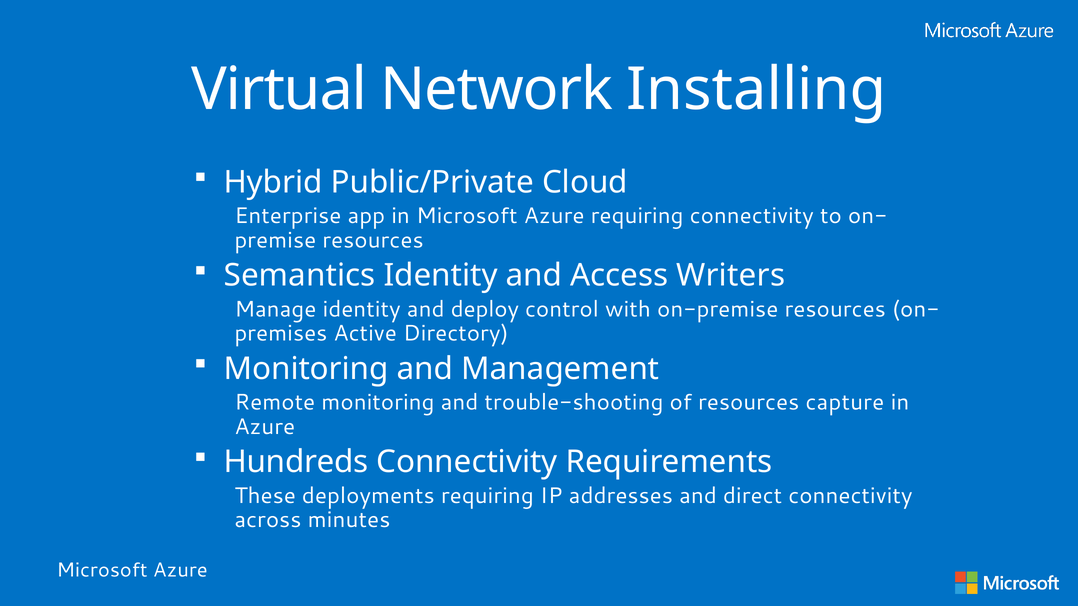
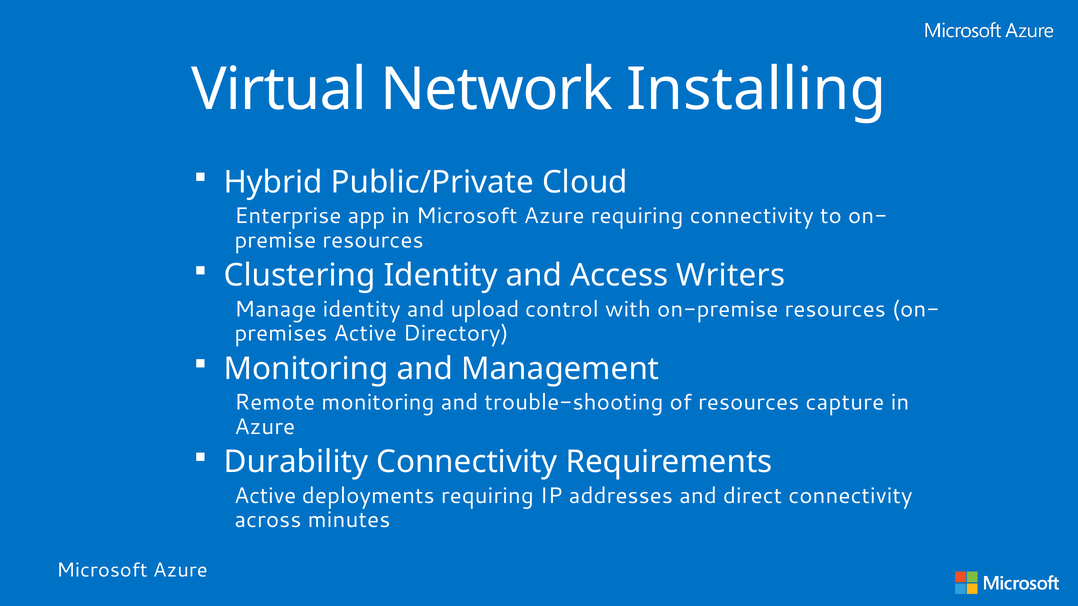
Semantics: Semantics -> Clustering
deploy: deploy -> upload
Hundreds: Hundreds -> Durability
These at (265, 496): These -> Active
